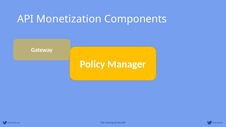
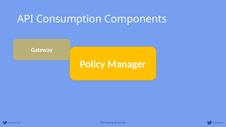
Monetization: Monetization -> Consumption
